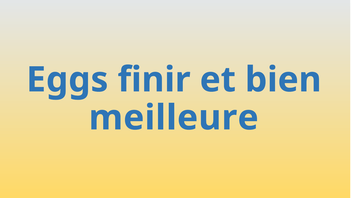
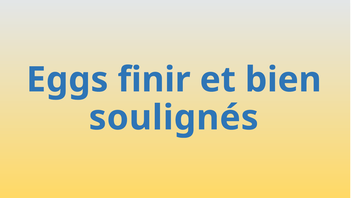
meilleure: meilleure -> soulignés
